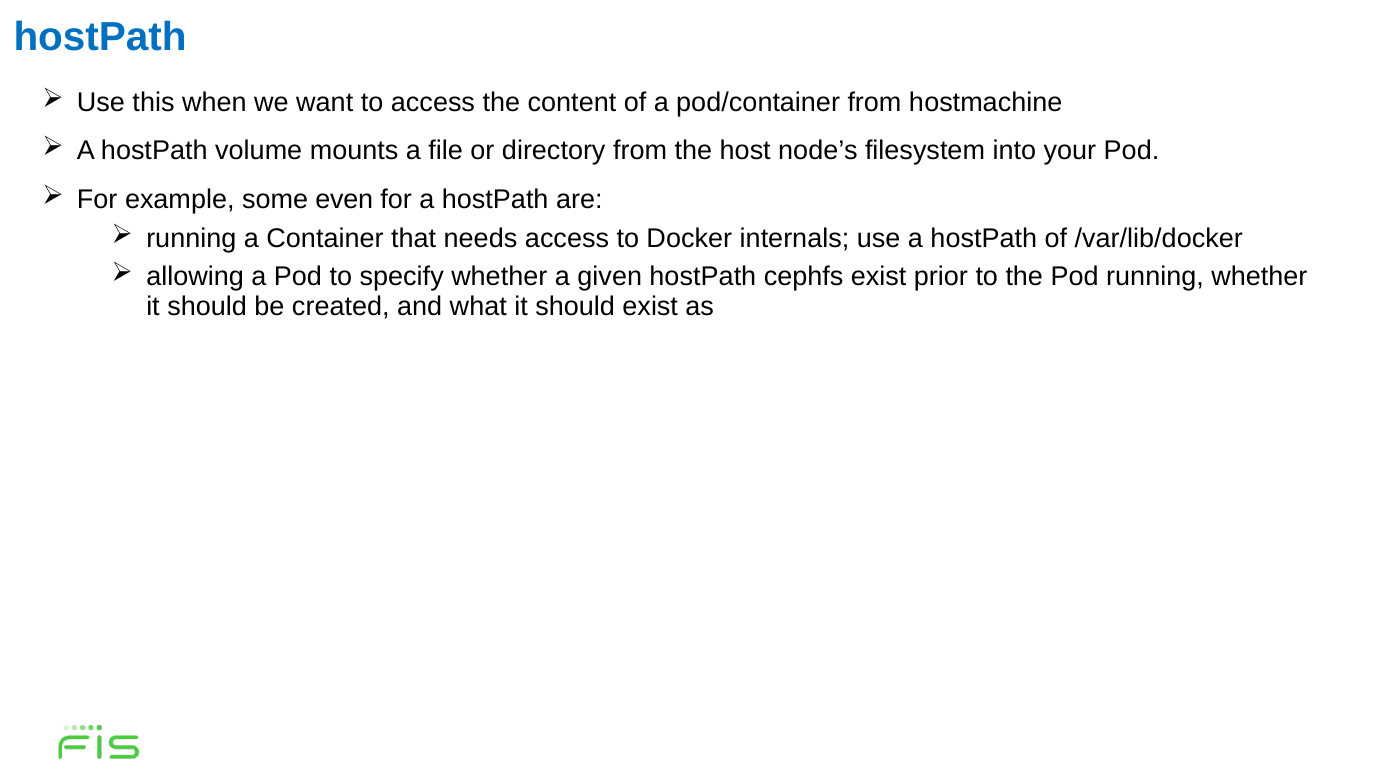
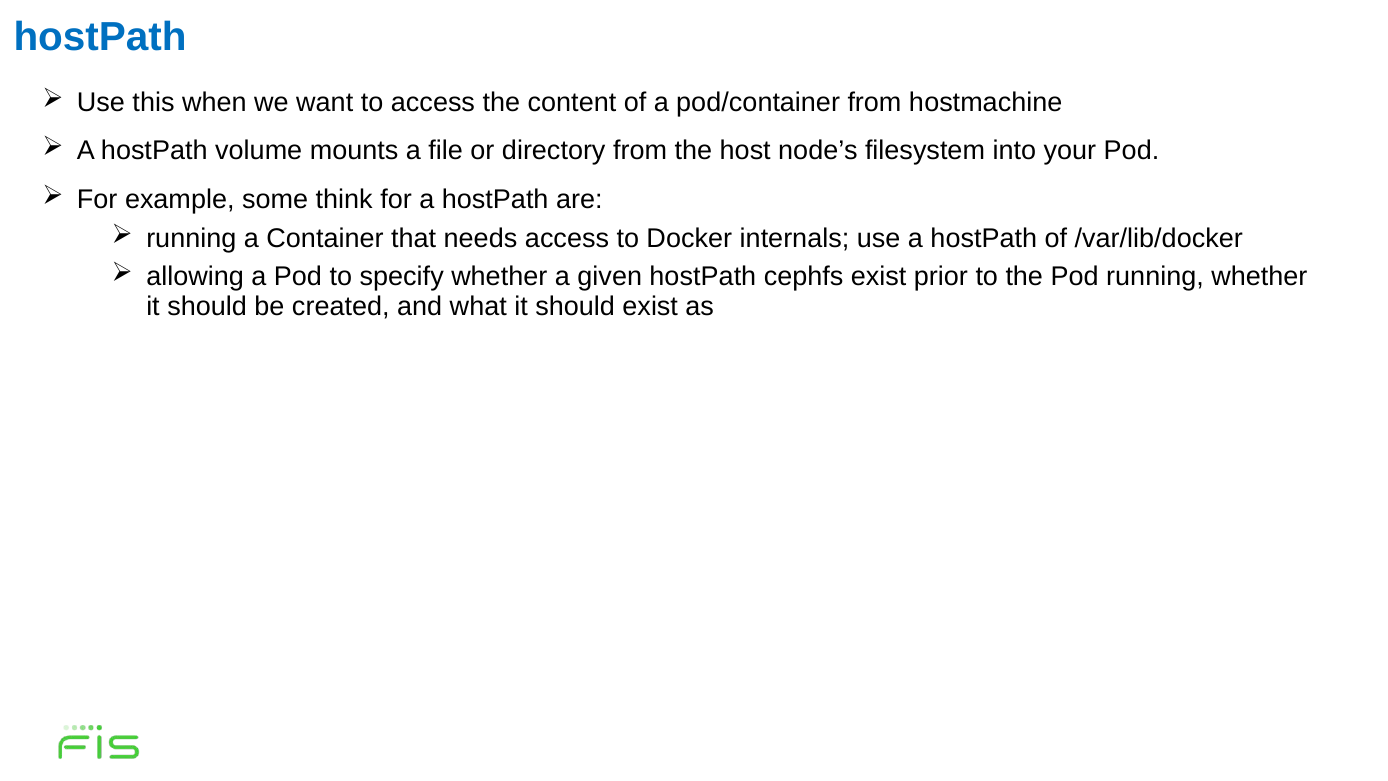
even: even -> think
